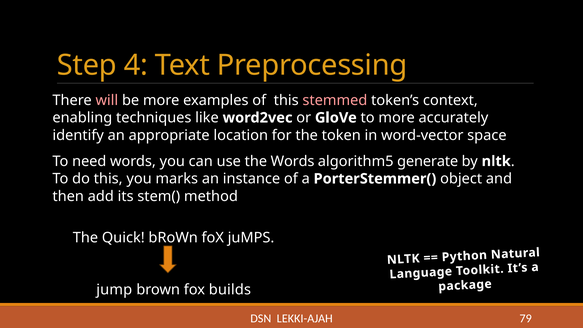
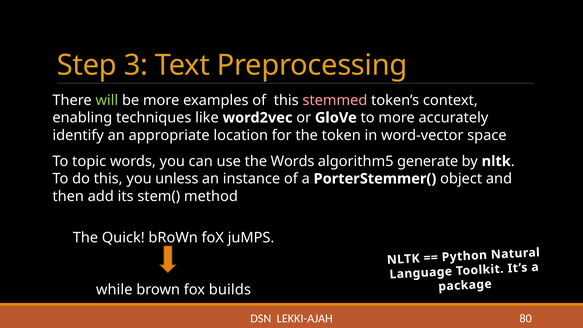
4: 4 -> 3
will colour: pink -> light green
need: need -> topic
marks: marks -> unless
jump: jump -> while
79: 79 -> 80
